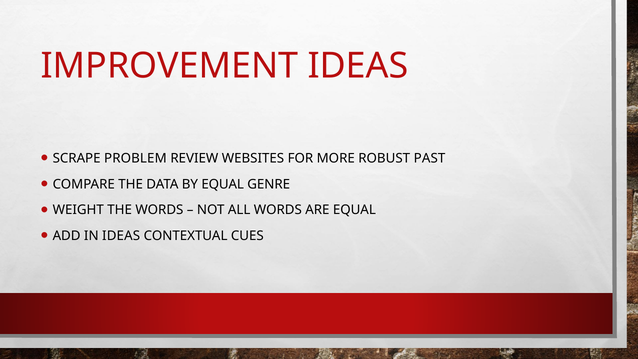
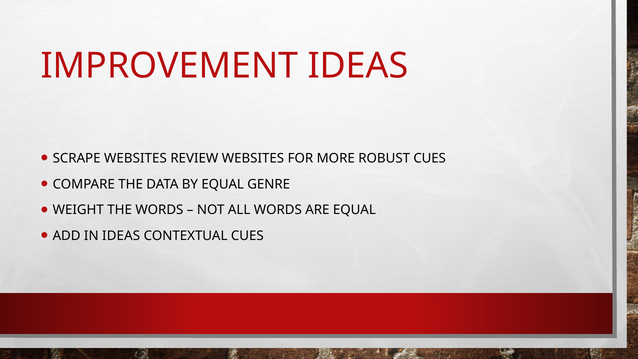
SCRAPE PROBLEM: PROBLEM -> WEBSITES
ROBUST PAST: PAST -> CUES
